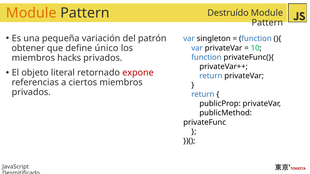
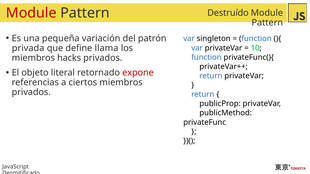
Module at (31, 13) colour: orange -> red
obtener: obtener -> privada
único: único -> llama
